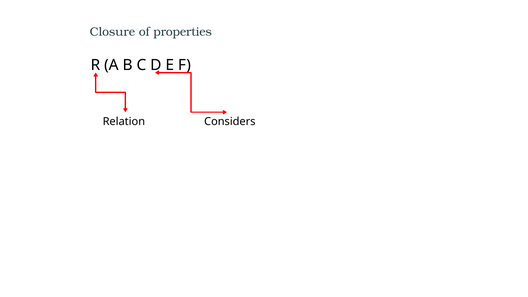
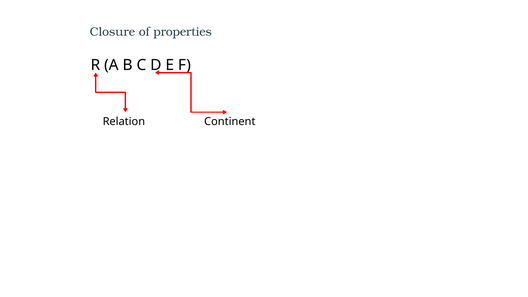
Considers: Considers -> Continent
